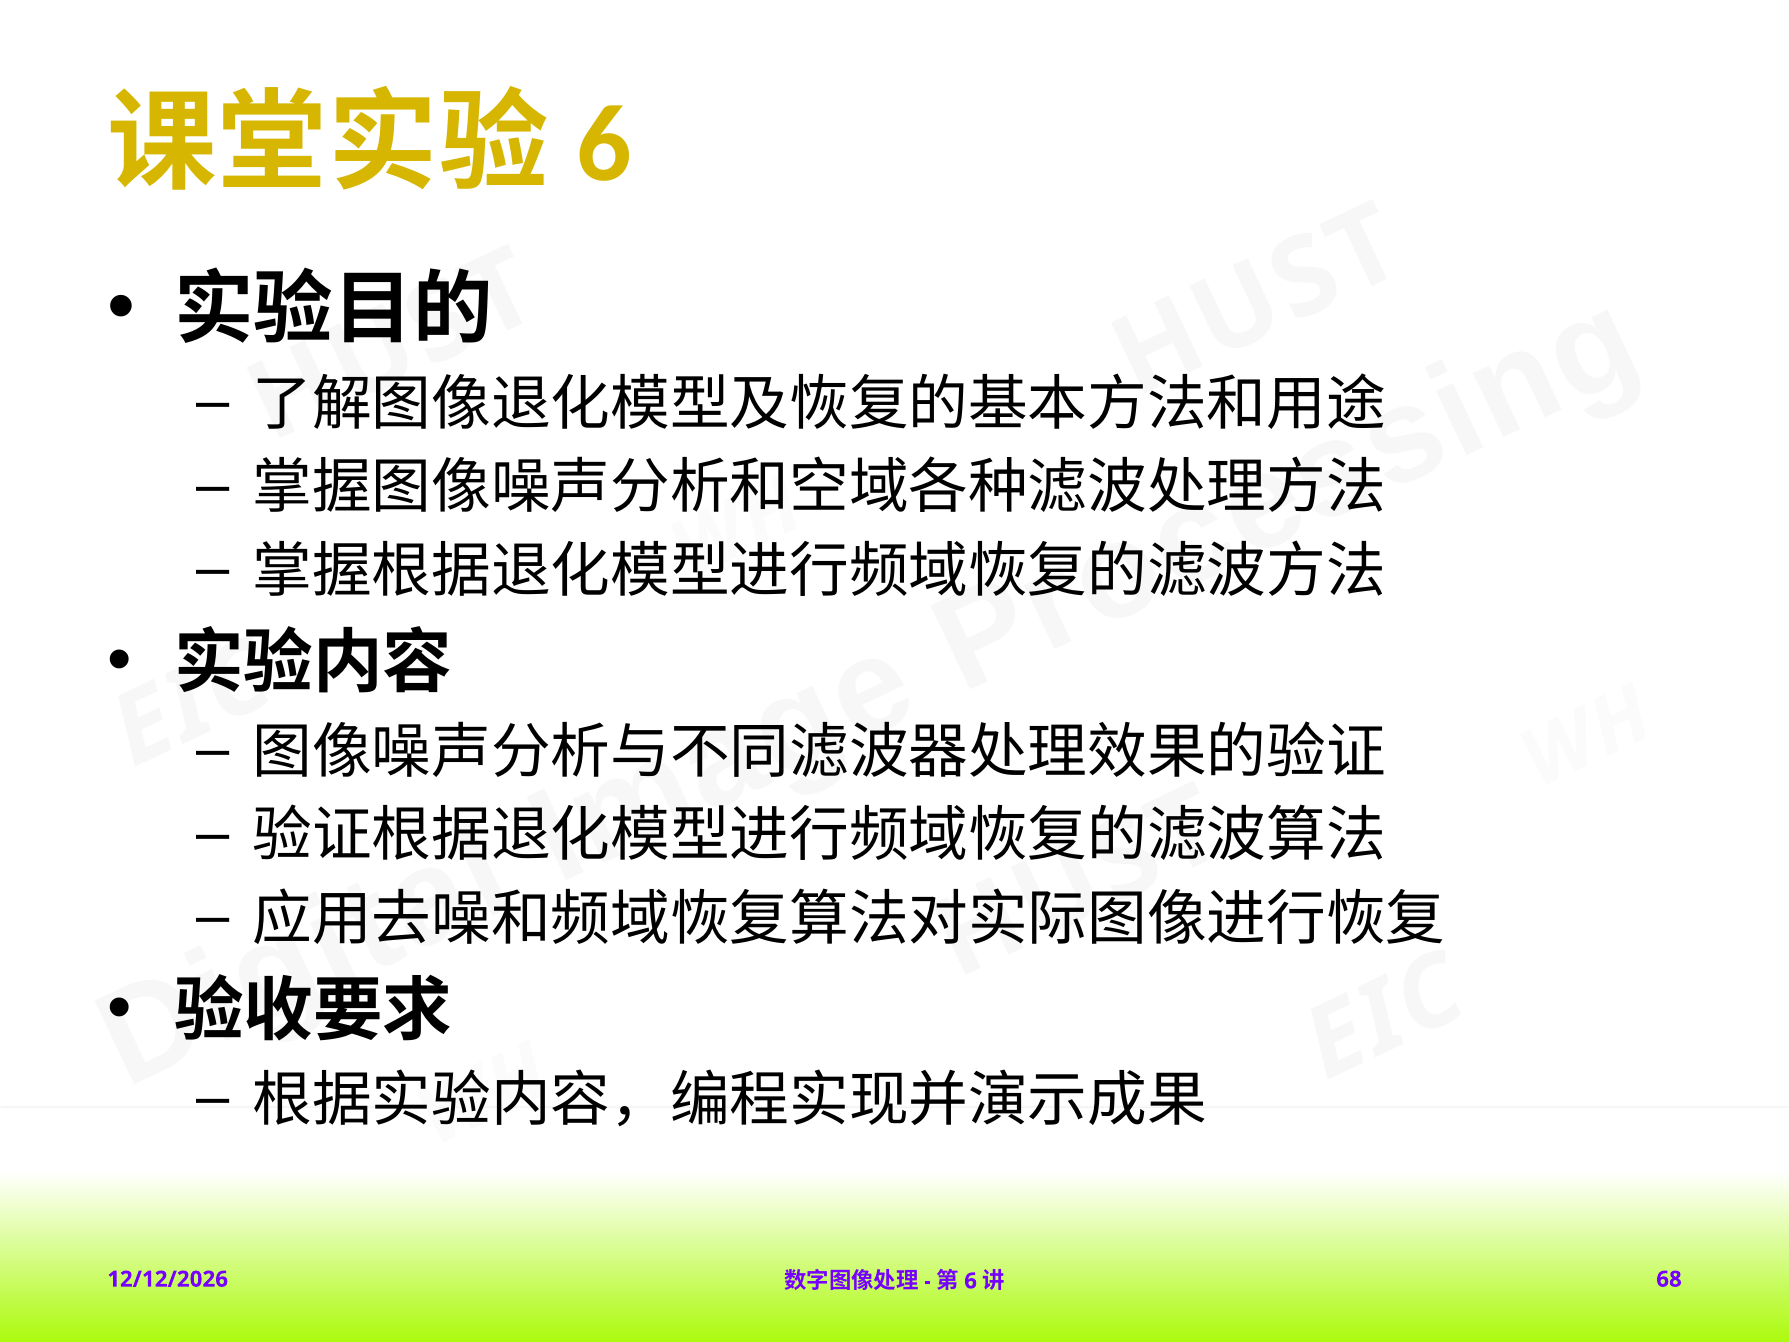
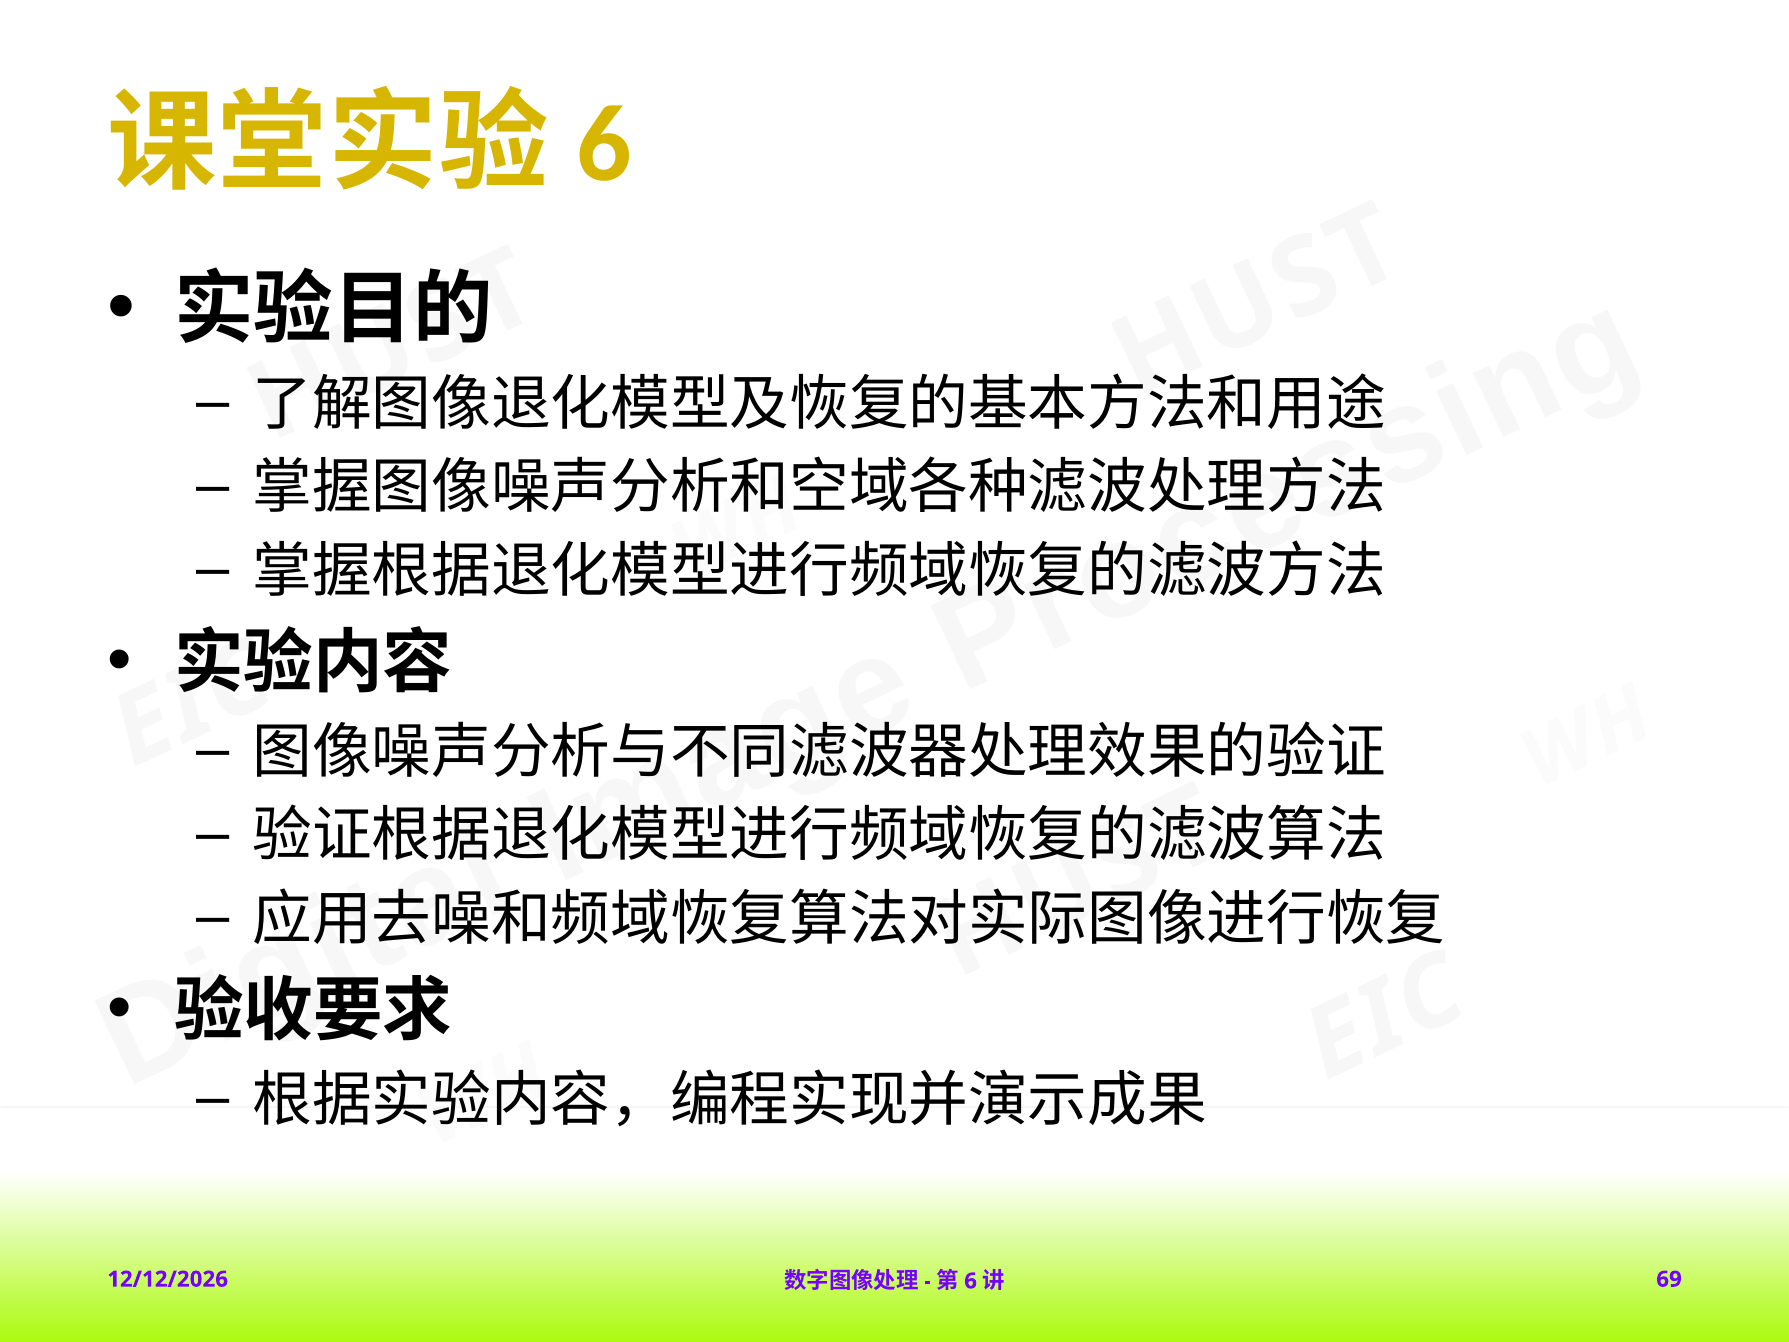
68: 68 -> 69
